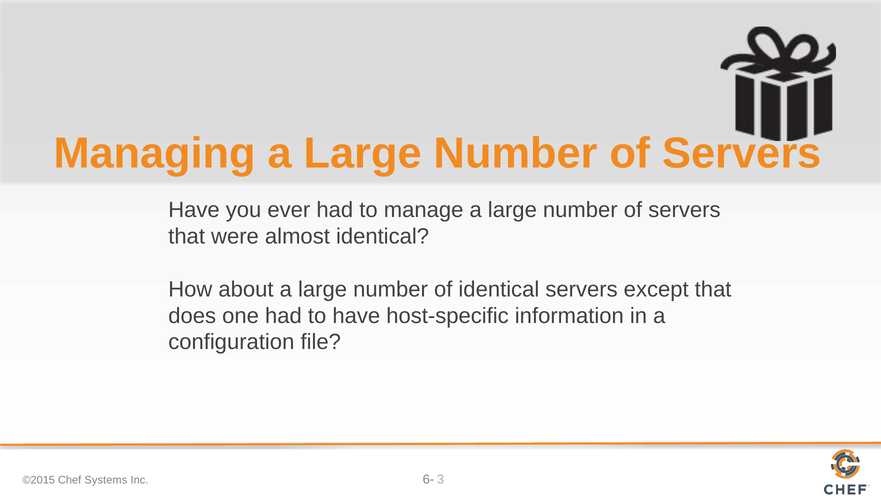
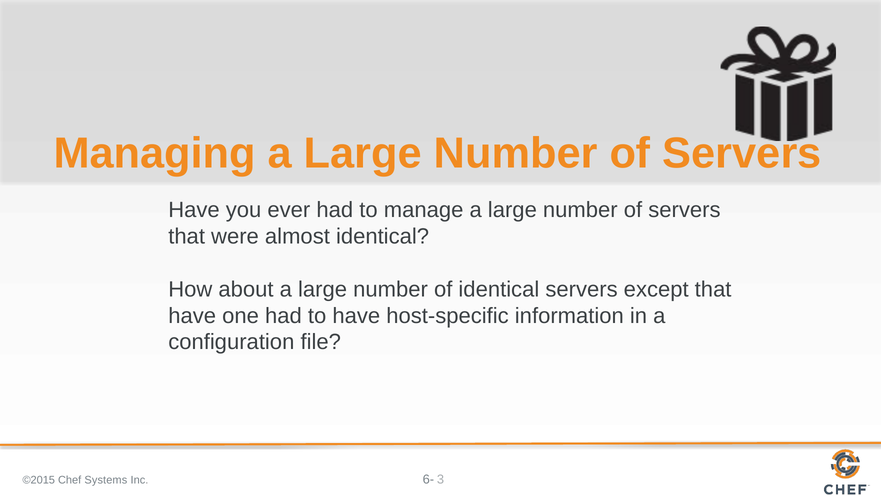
does at (192, 315): does -> have
